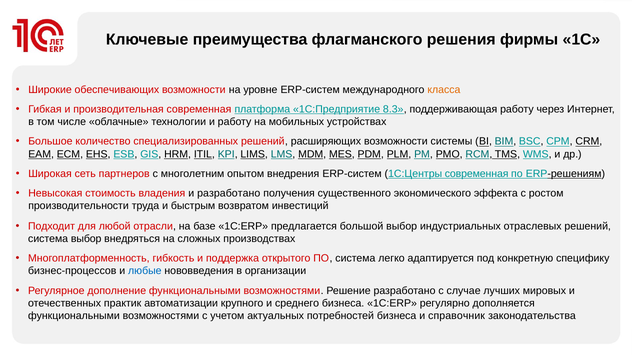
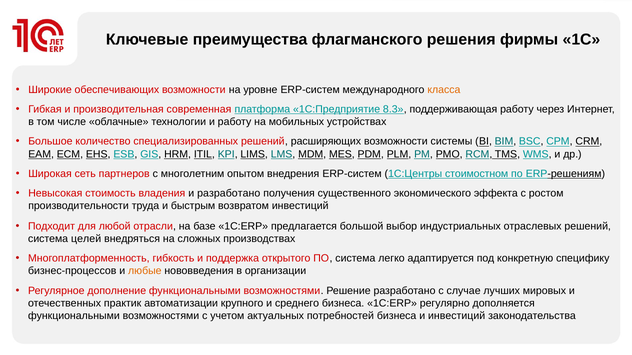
1С:Центры современная: современная -> стоимостном
система выбор: выбор -> целей
любые colour: blue -> orange
и справочник: справочник -> инвестиций
